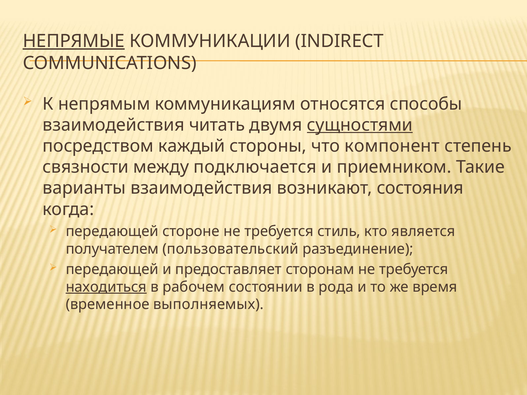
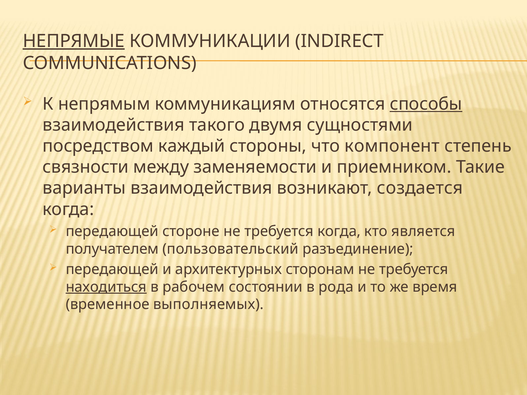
способы underline: none -> present
читать: читать -> такого
сущностями underline: present -> none
подключается: подключается -> заменяемости
состояния: состояния -> создается
требуется стиль: стиль -> когда
предоставляет: предоставляет -> архитектурных
